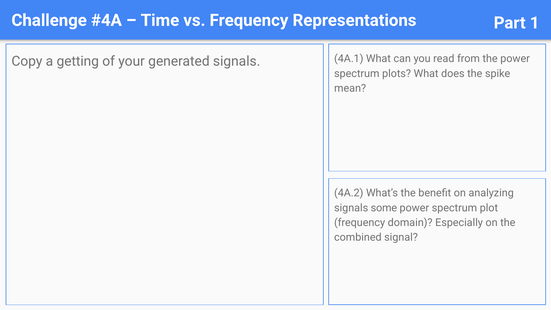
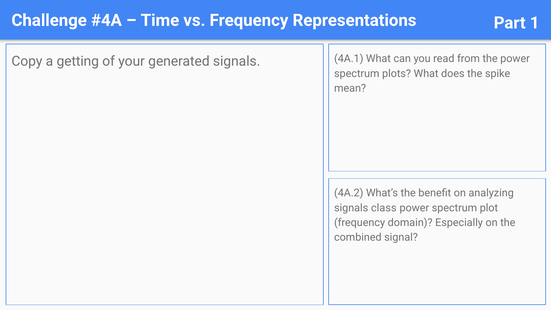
some: some -> class
